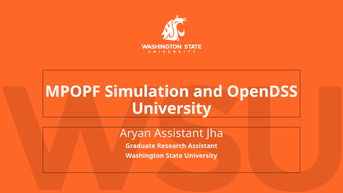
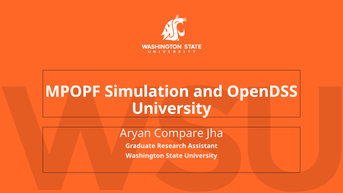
Aryan Assistant: Assistant -> Compare
